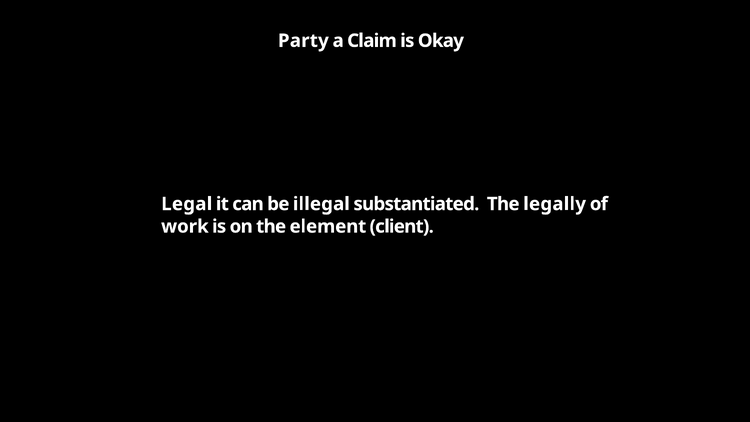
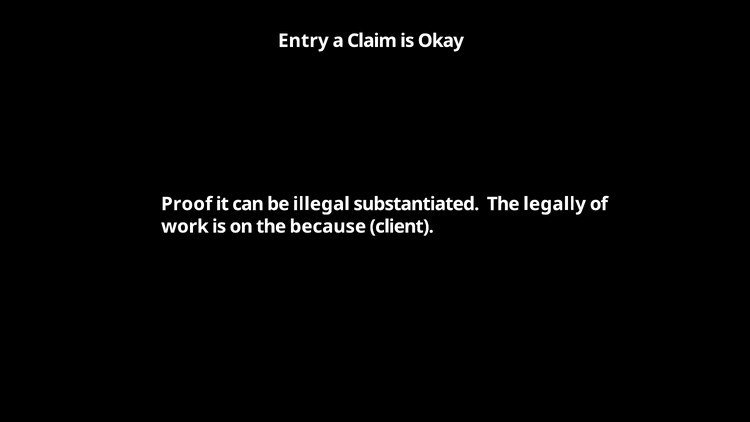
Party: Party -> Entry
Legal: Legal -> Proof
element: element -> because
